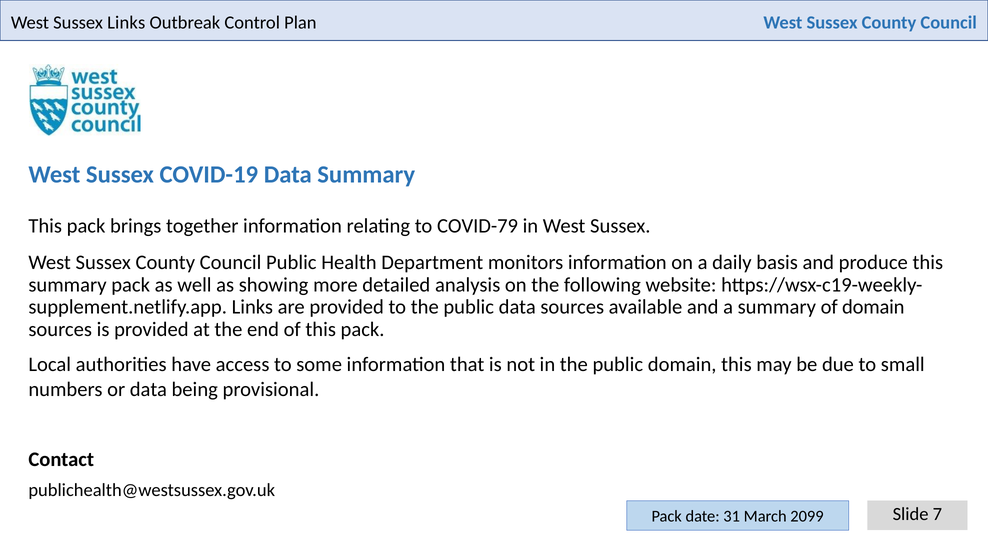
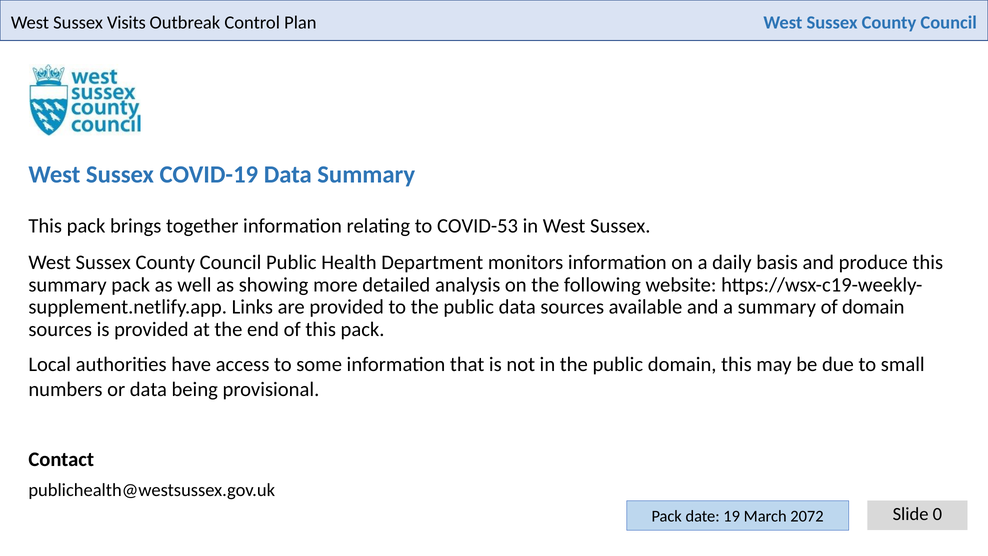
Sussex Links: Links -> Visits
COVID-79: COVID-79 -> COVID-53
7: 7 -> 0
31: 31 -> 19
2099: 2099 -> 2072
